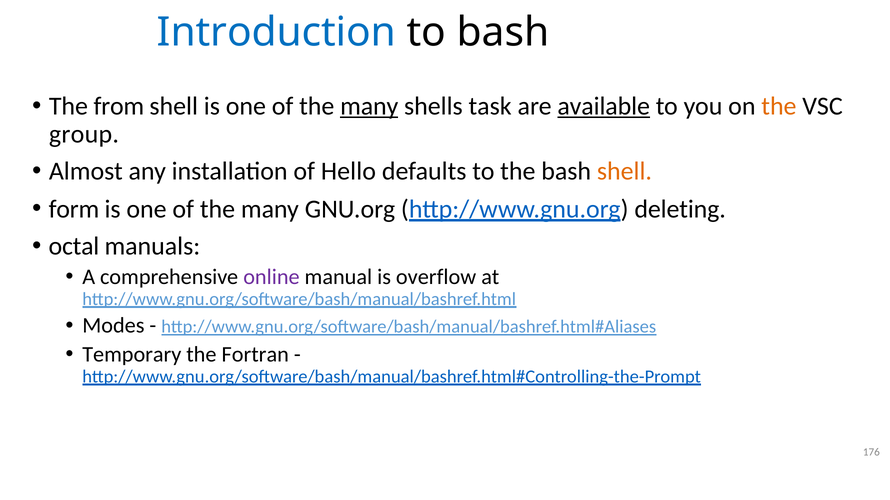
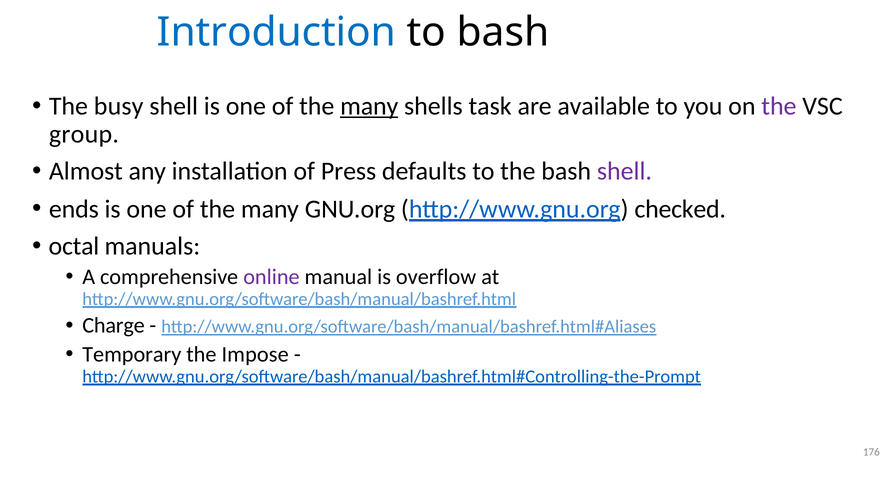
from: from -> busy
available underline: present -> none
the at (779, 106) colour: orange -> purple
Hello: Hello -> Press
shell at (624, 172) colour: orange -> purple
form: form -> ends
deleting: deleting -> checked
Modes: Modes -> Charge
Fortran: Fortran -> Impose
